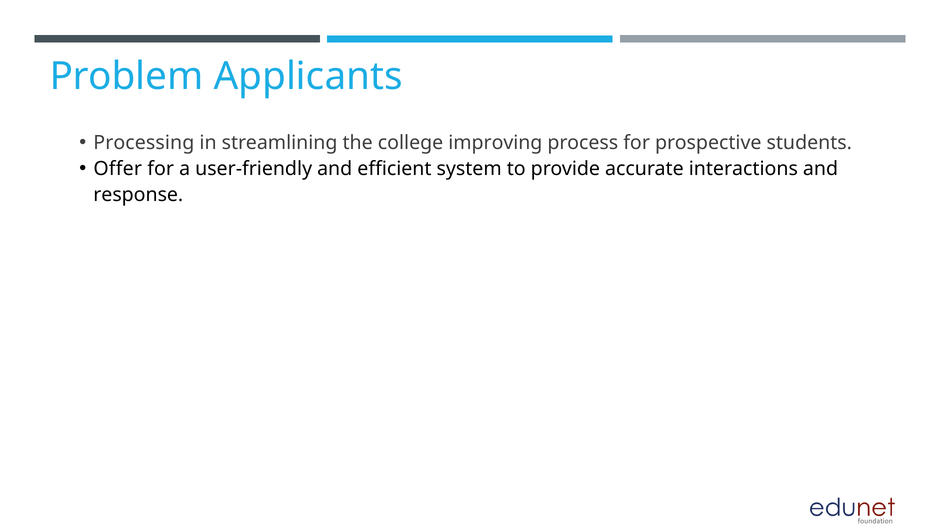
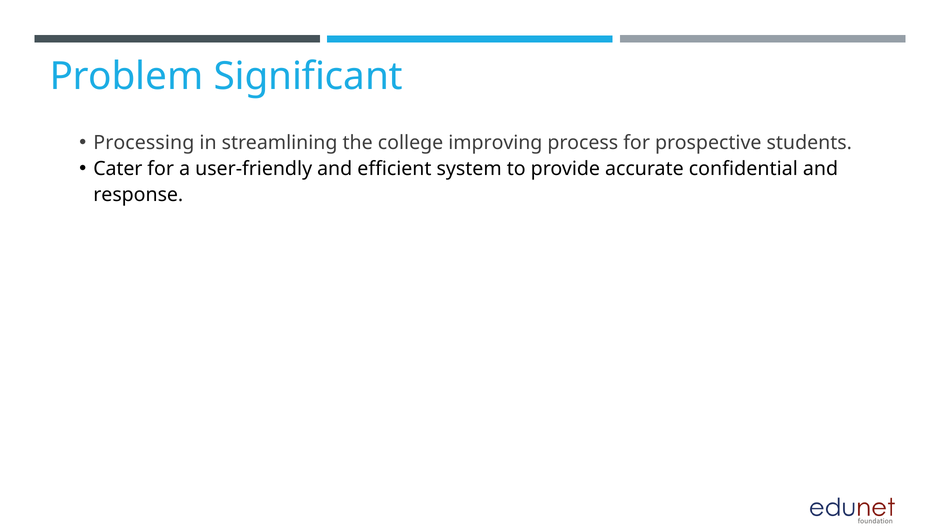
Applicants: Applicants -> Significant
Offer: Offer -> Cater
interactions: interactions -> confidential
